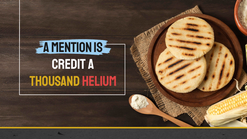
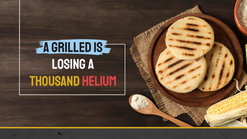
MENTION: MENTION -> GRILLED
CREDIT: CREDIT -> LOSING
